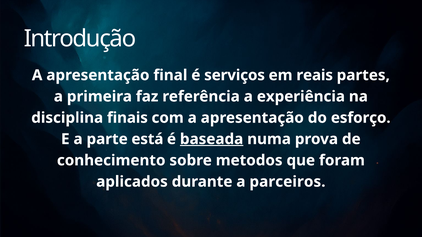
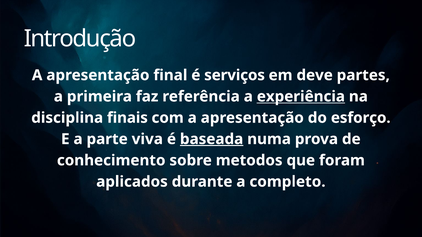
reais: reais -> deve
experiência underline: none -> present
está: está -> viva
parceiros: parceiros -> completo
